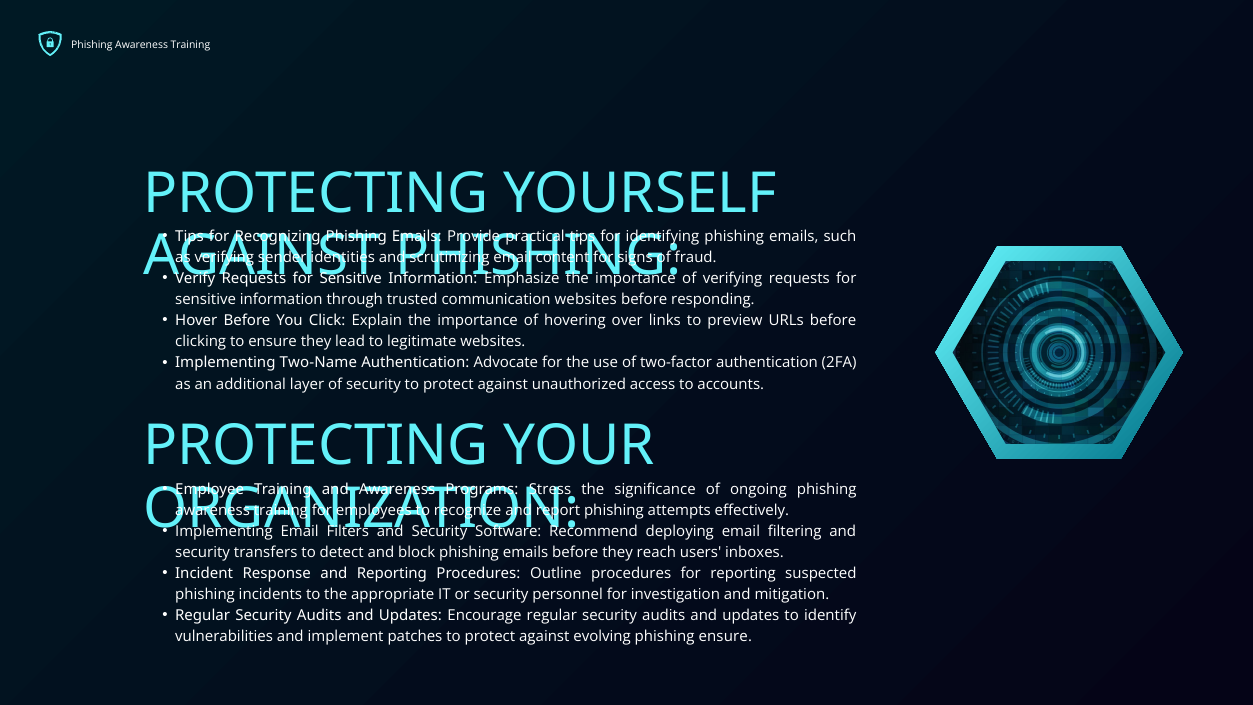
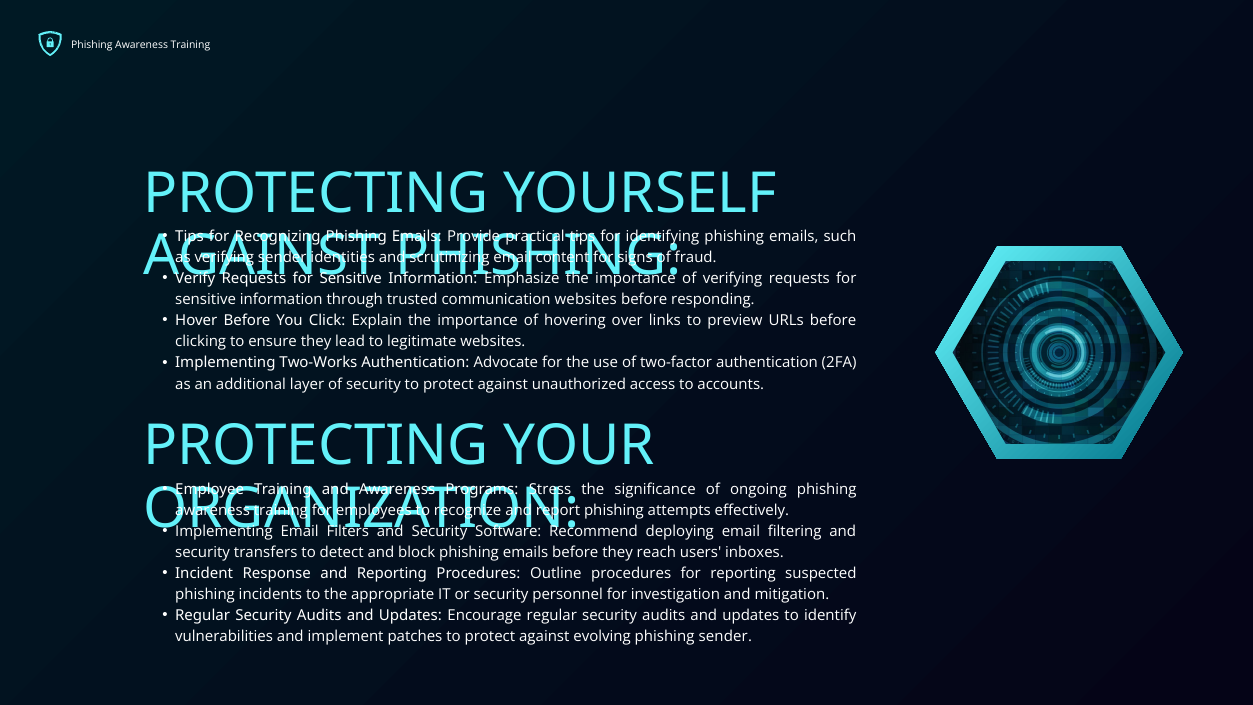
Two-Name: Two-Name -> Two-Works
phishing ensure: ensure -> sender
